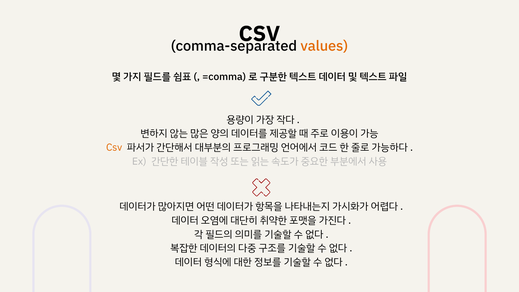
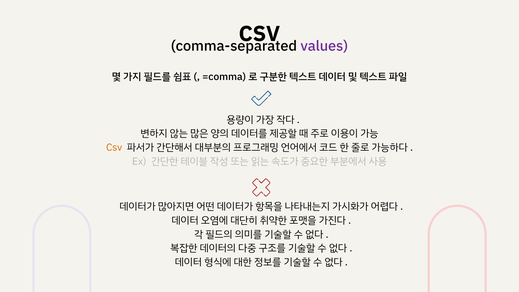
values colour: orange -> purple
